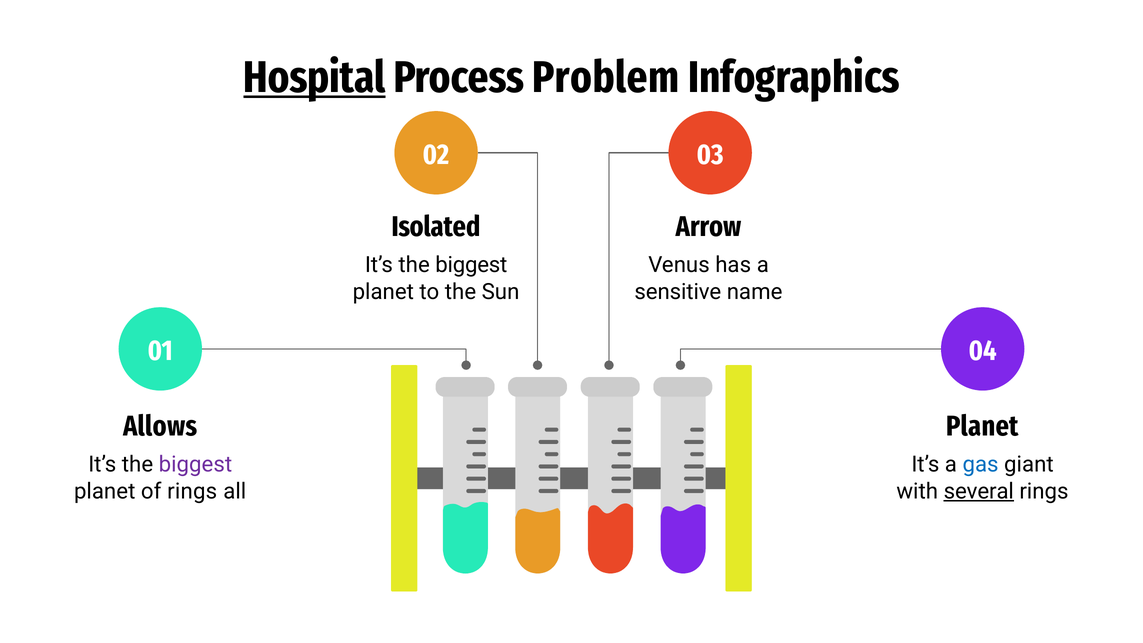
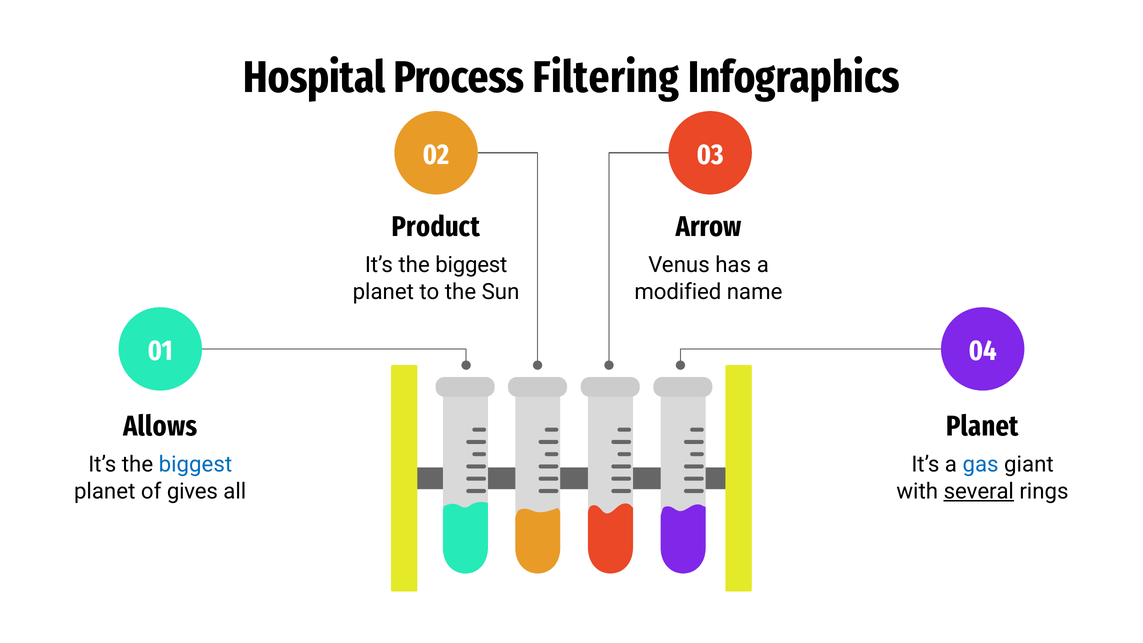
Hospital underline: present -> none
Problem: Problem -> Filtering
Isolated: Isolated -> Product
sensitive: sensitive -> modified
biggest at (195, 465) colour: purple -> blue
of rings: rings -> gives
